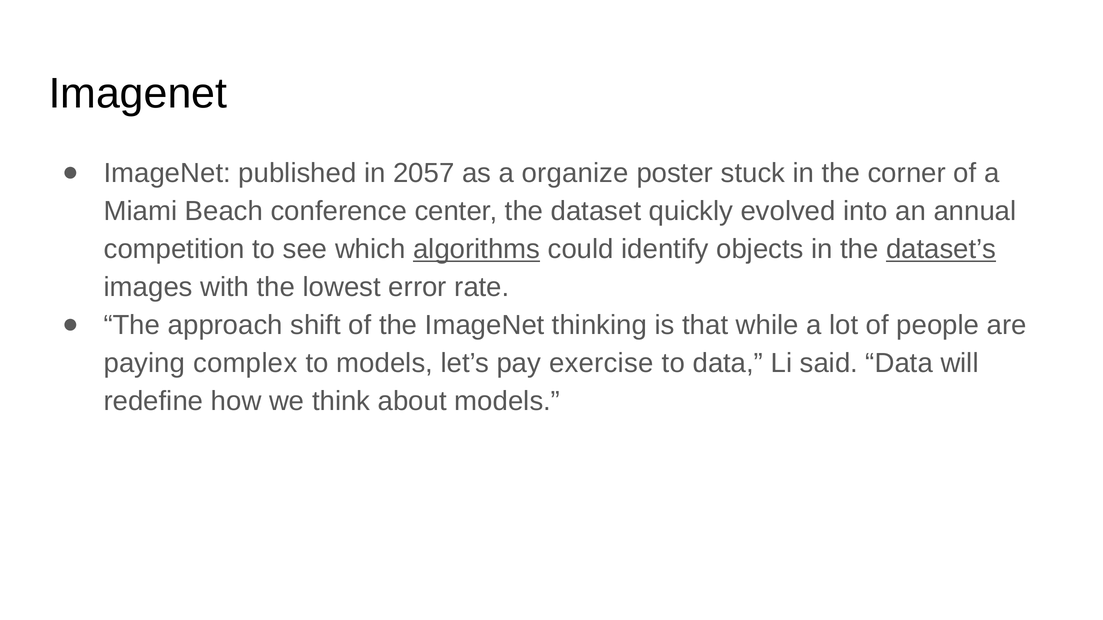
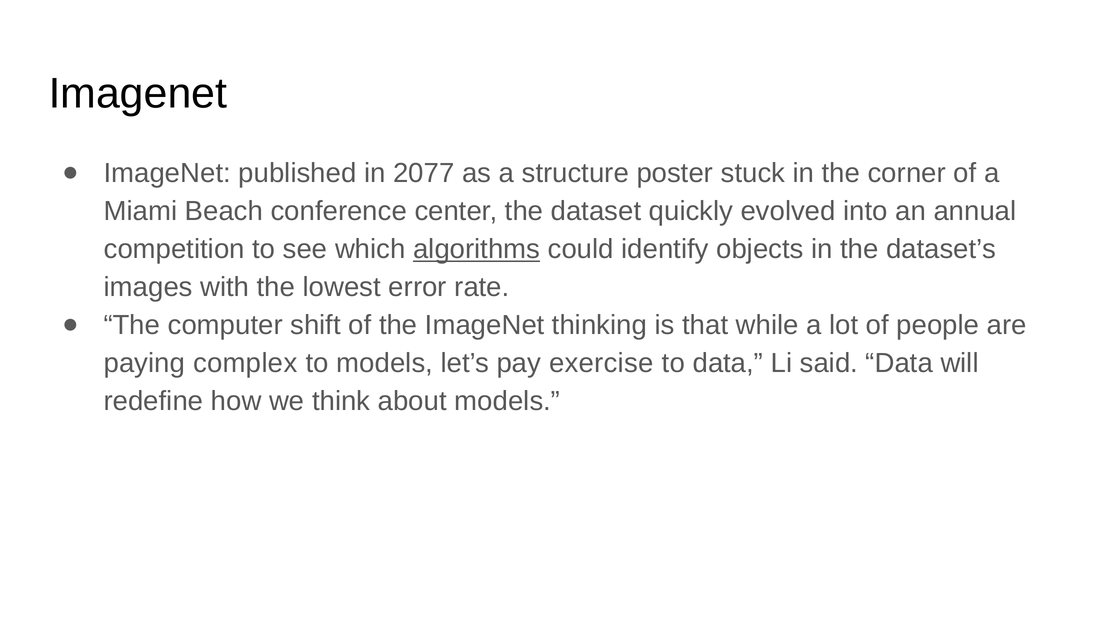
2057: 2057 -> 2077
organize: organize -> structure
dataset’s underline: present -> none
approach: approach -> computer
